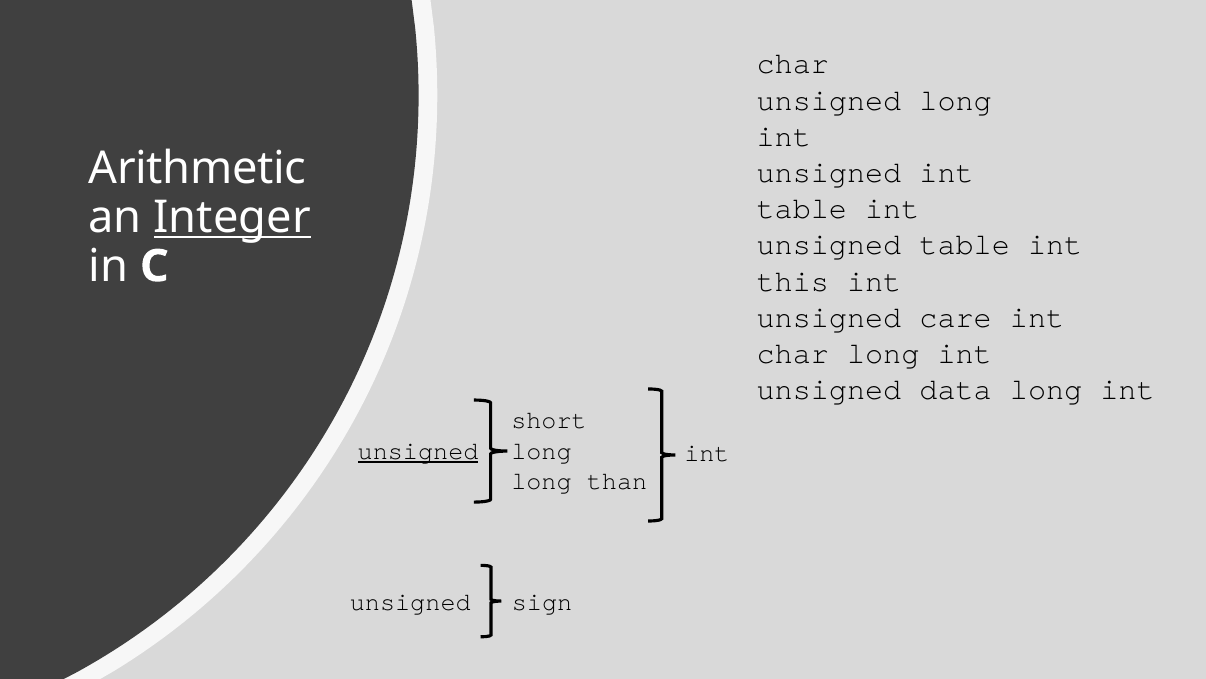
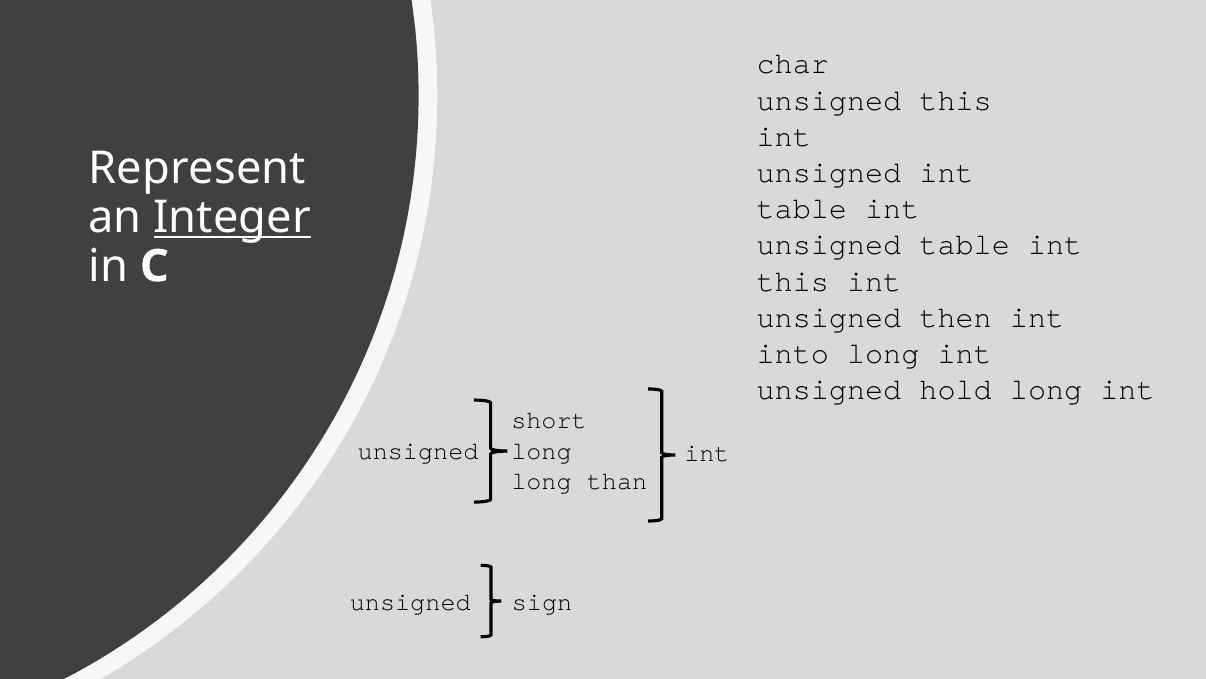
unsigned long: long -> this
Arithmetic: Arithmetic -> Represent
care: care -> then
char at (793, 353): char -> into
data: data -> hold
unsigned at (418, 451) underline: present -> none
